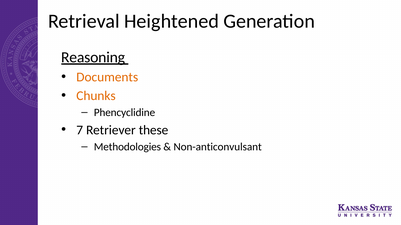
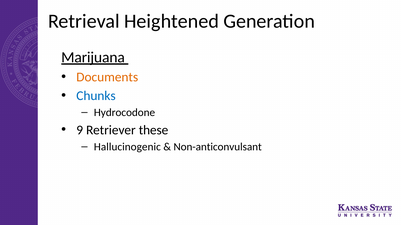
Reasoning: Reasoning -> Marijuana
Chunks colour: orange -> blue
Phencyclidine: Phencyclidine -> Hydrocodone
7: 7 -> 9
Methodologies: Methodologies -> Hallucinogenic
